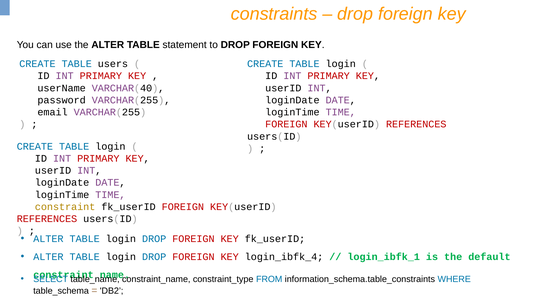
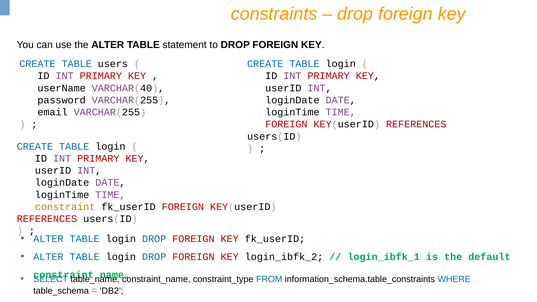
login_ibfk_4: login_ibfk_4 -> login_ibfk_2
